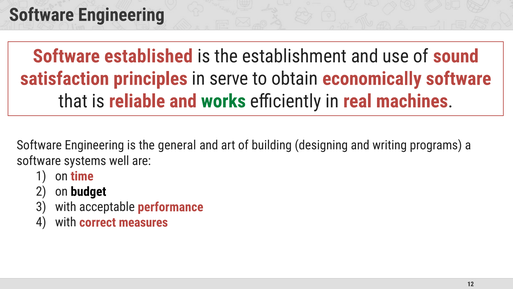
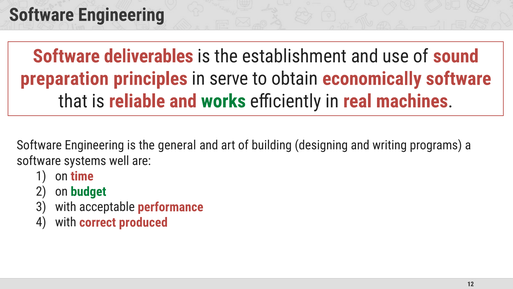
established: established -> deliverables
satisfaction: satisfaction -> preparation
budget colour: black -> green
measures: measures -> produced
